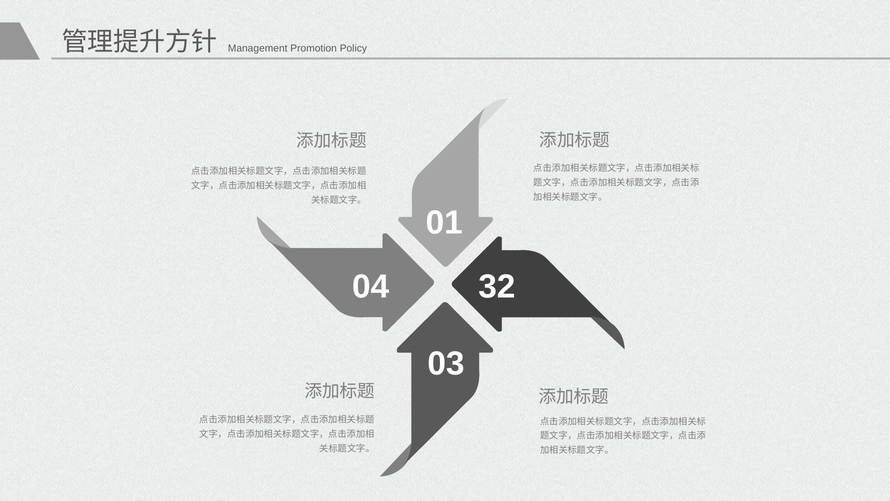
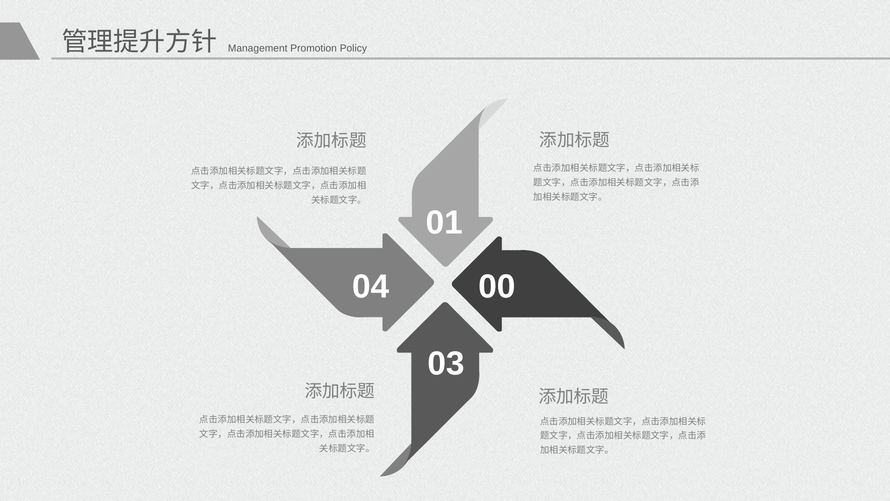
32: 32 -> 00
